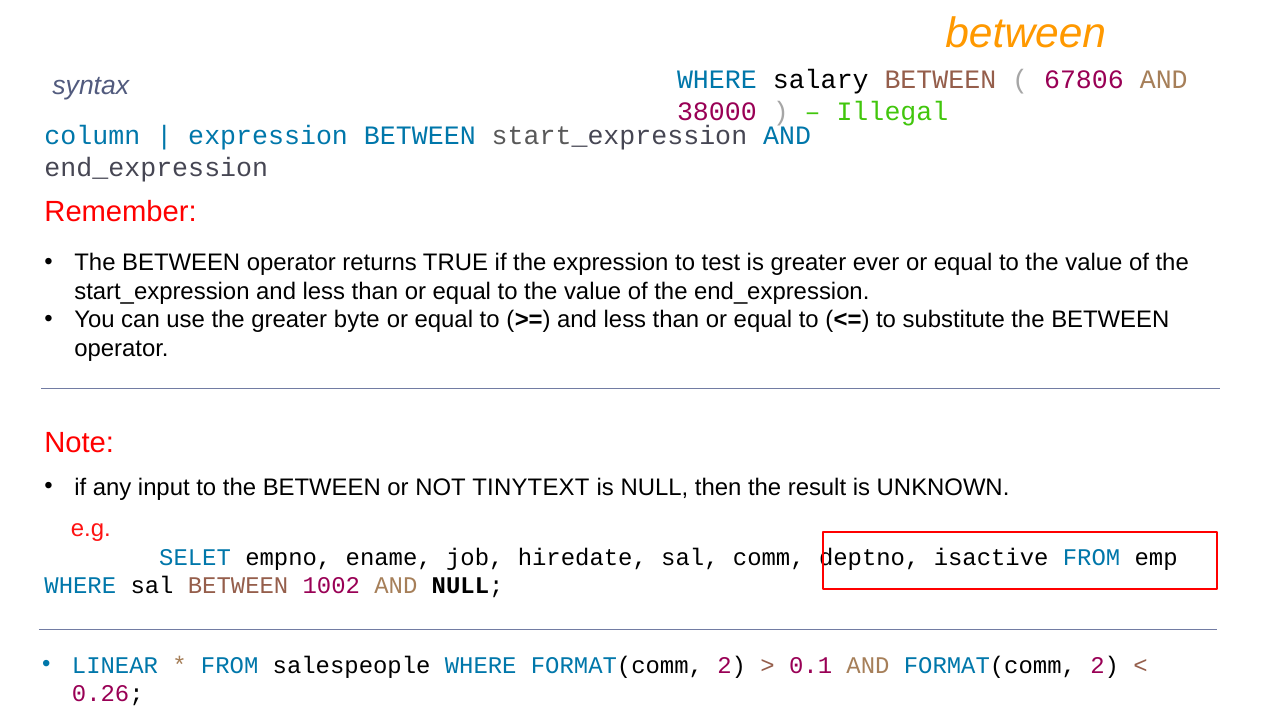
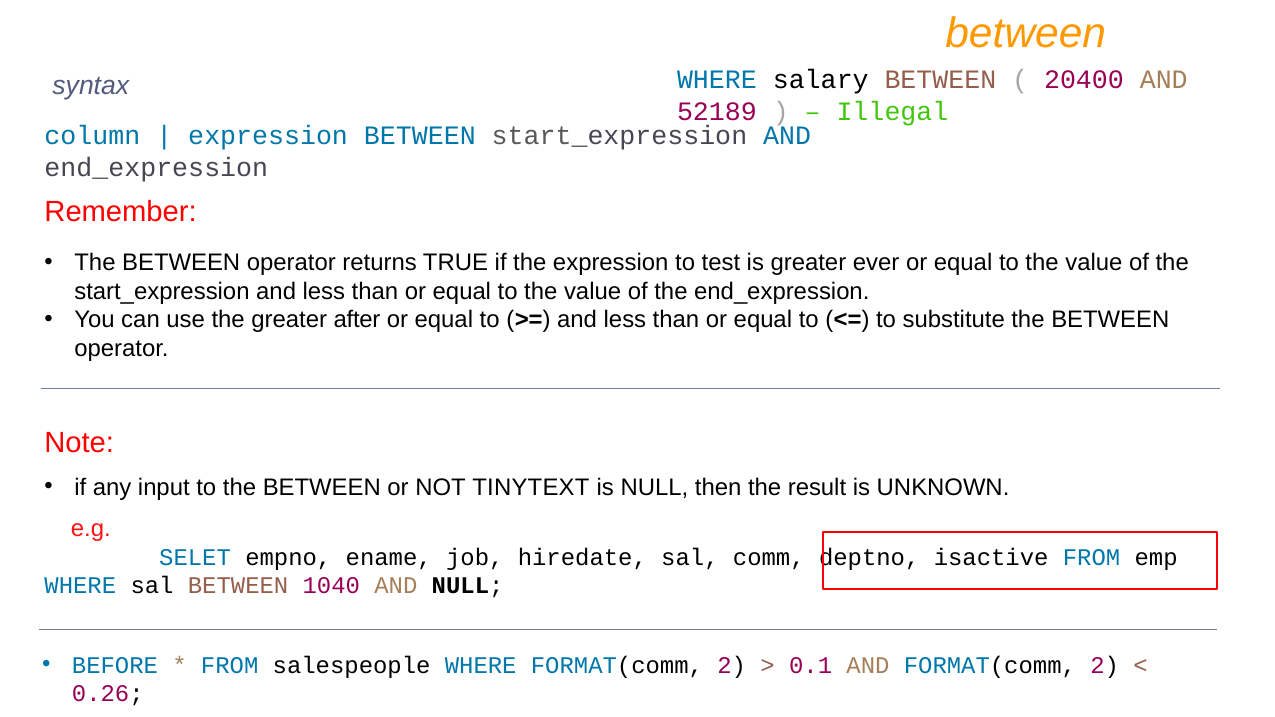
67806: 67806 -> 20400
38000: 38000 -> 52189
byte: byte -> after
1002: 1002 -> 1040
LINEAR: LINEAR -> BEFORE
